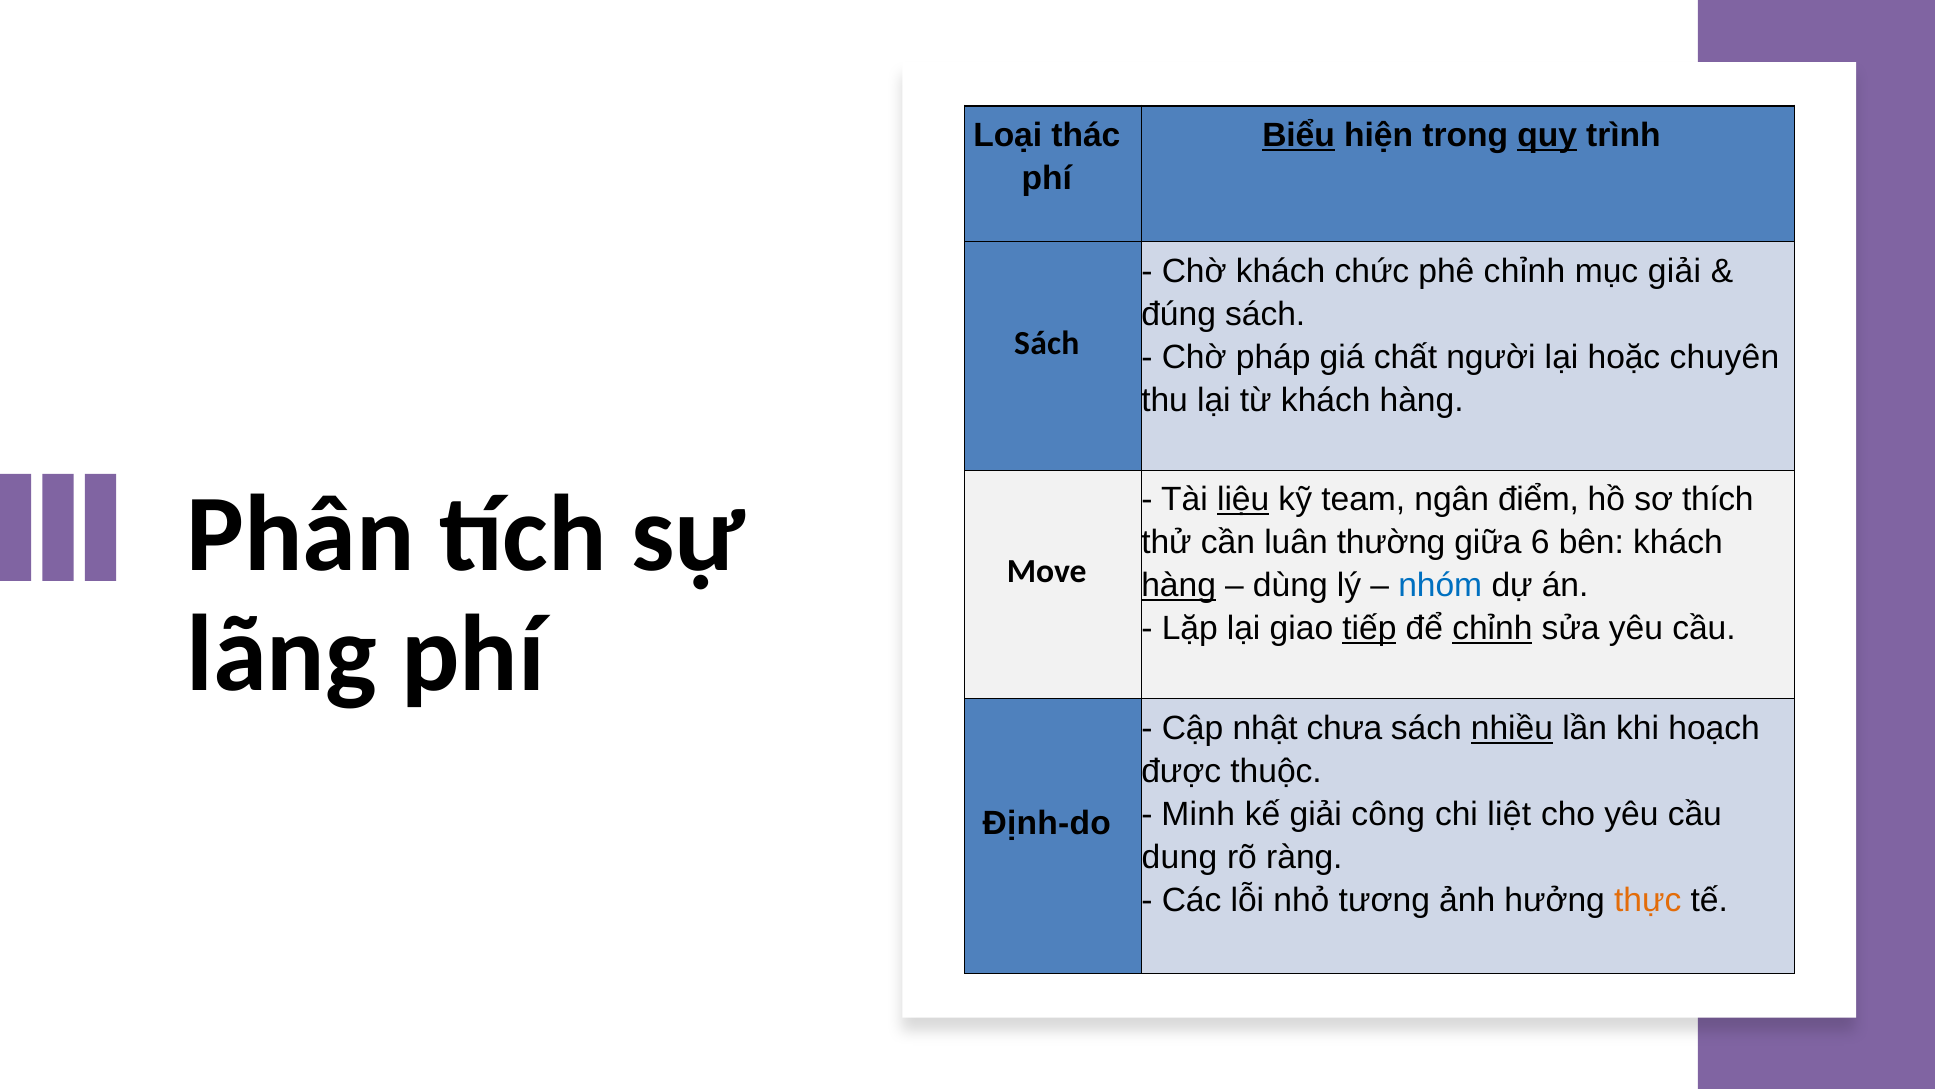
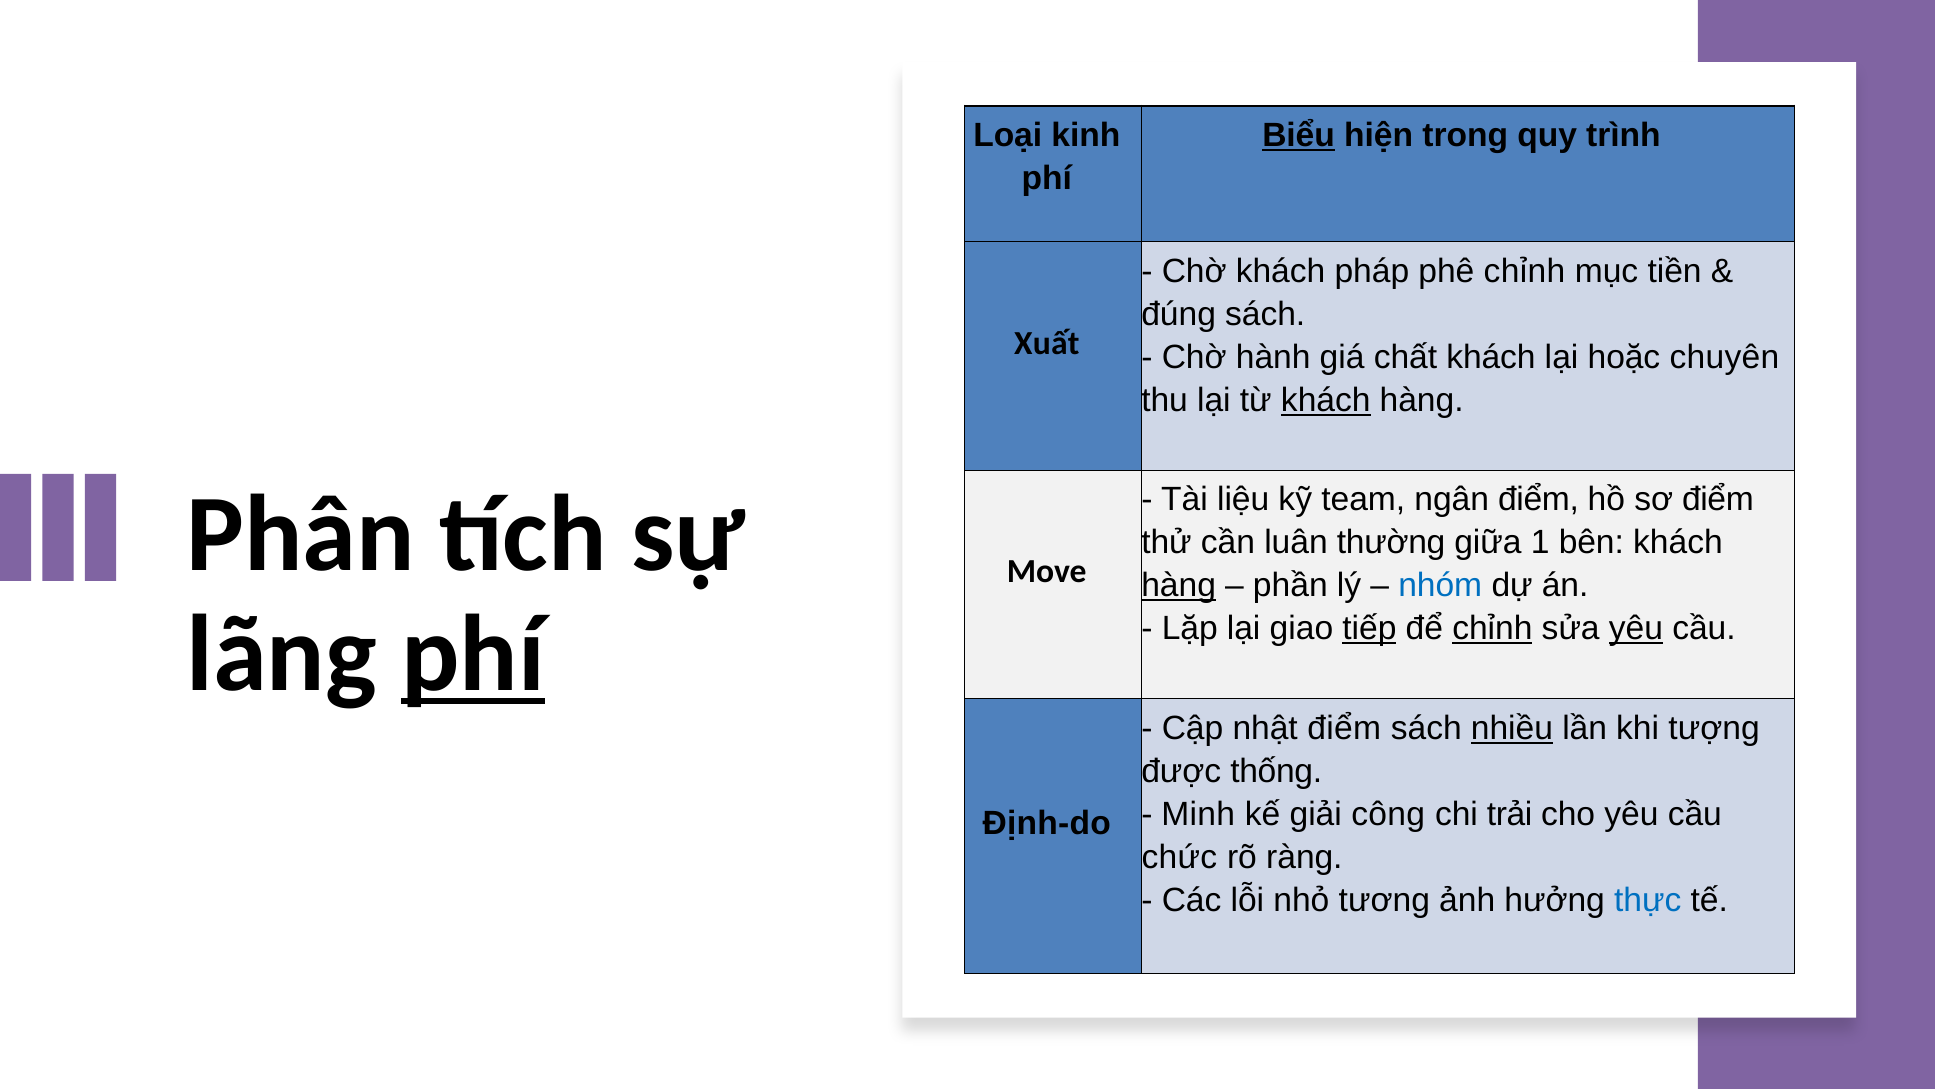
thác: thác -> kinh
quy underline: present -> none
chức: chức -> pháp
mục giải: giải -> tiền
Sách at (1047, 343): Sách -> Xuất
pháp: pháp -> hành
chất người: người -> khách
khách at (1326, 400) underline: none -> present
liệu underline: present -> none
sơ thích: thích -> điểm
6: 6 -> 1
dùng: dùng -> phần
phí at (473, 654) underline: none -> present
yêu at (1636, 628) underline: none -> present
nhật chưa: chưa -> điểm
hoạch: hoạch -> tượng
thuộc: thuộc -> thống
liệt: liệt -> trải
dung: dung -> chức
thực colour: orange -> blue
